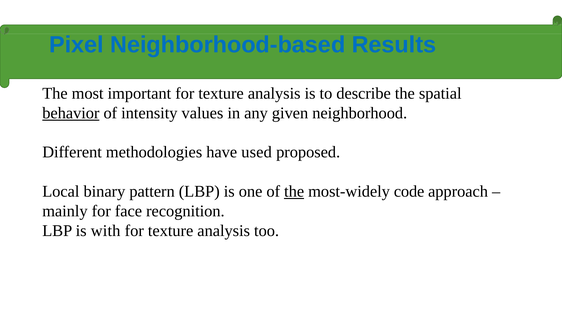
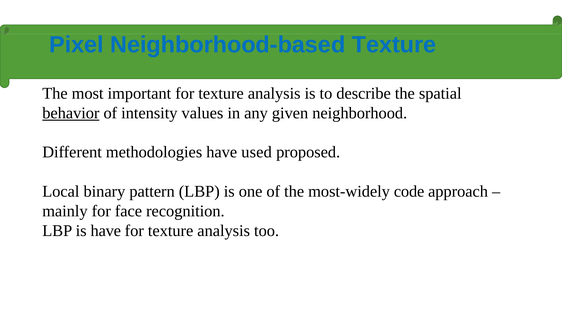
Neighborhood-based Results: Results -> Texture
the at (294, 192) underline: present -> none
is with: with -> have
